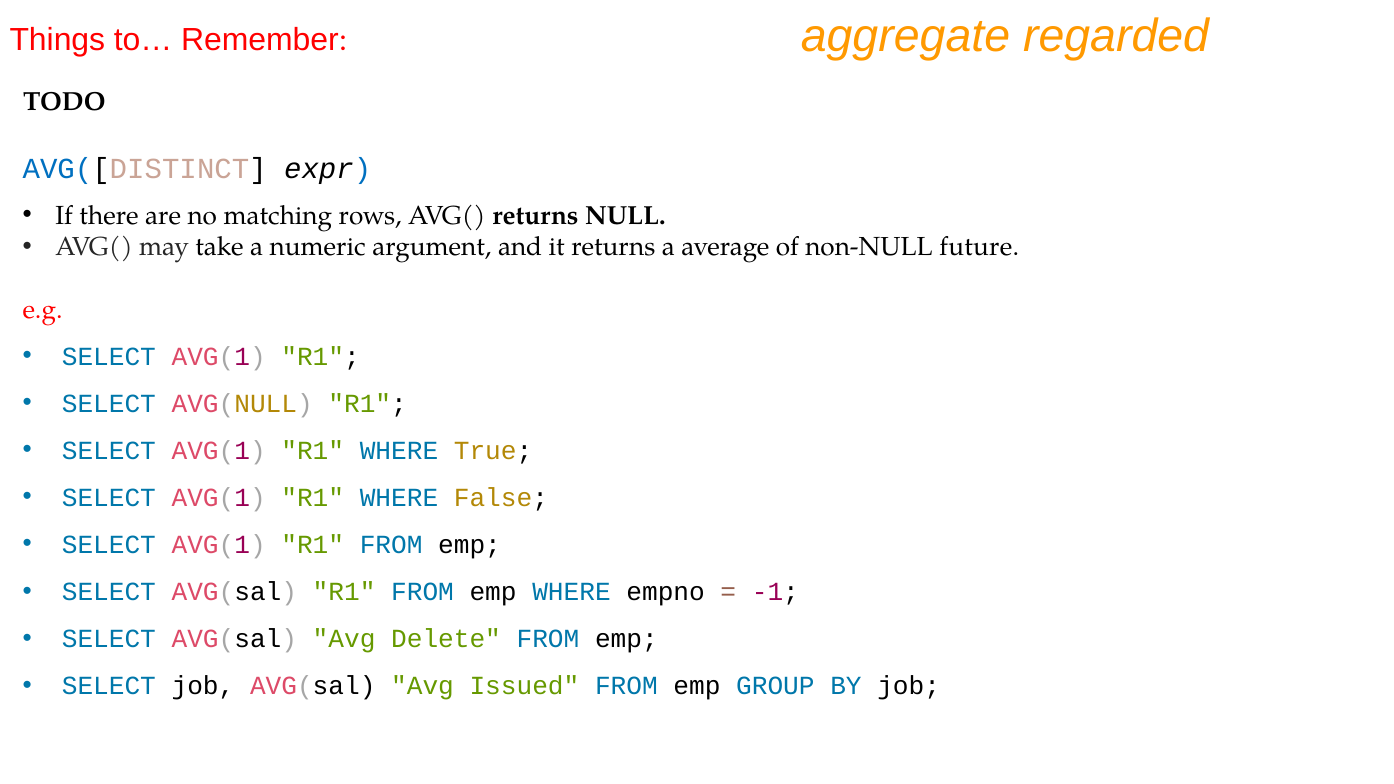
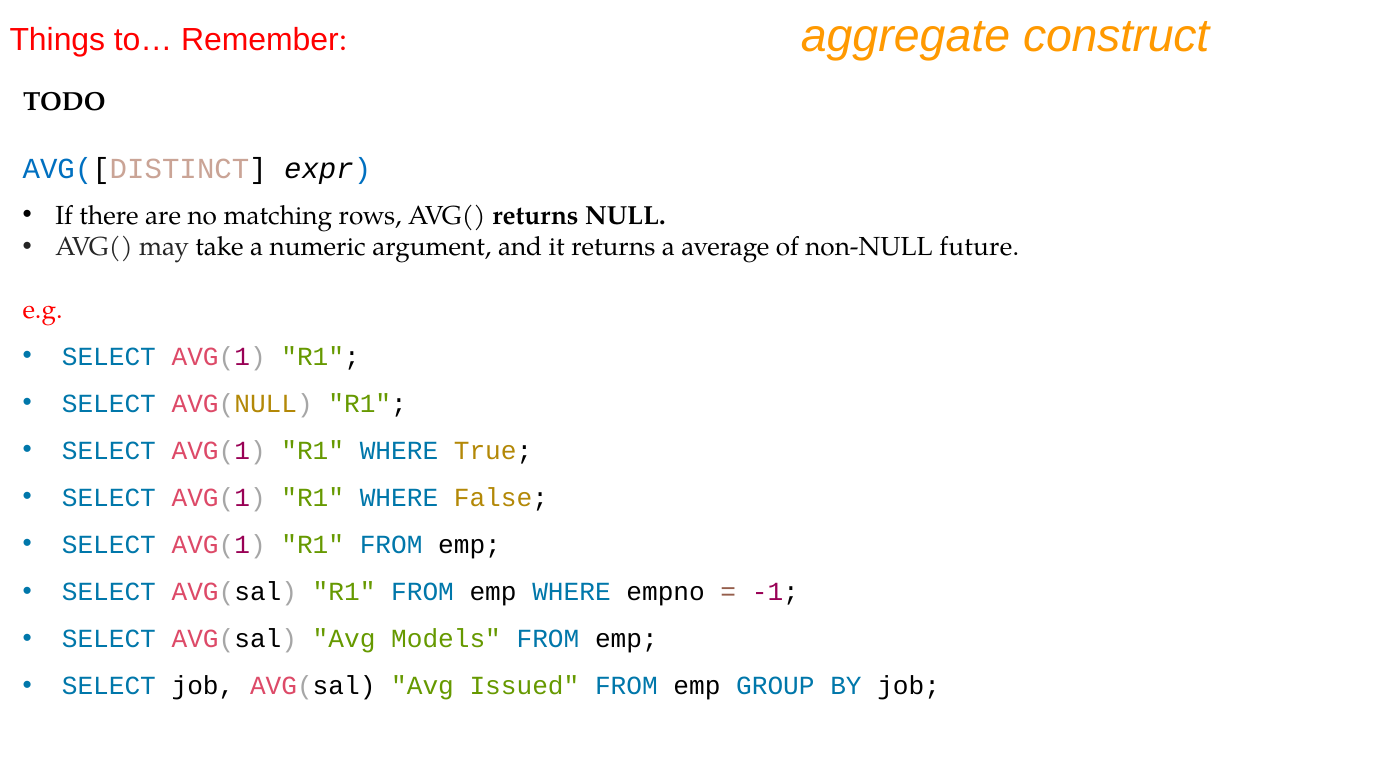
regarded: regarded -> construct
Delete: Delete -> Models
